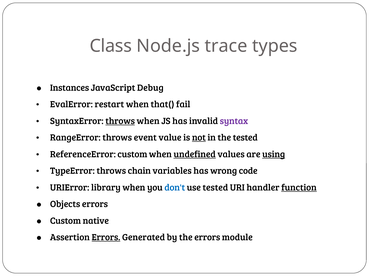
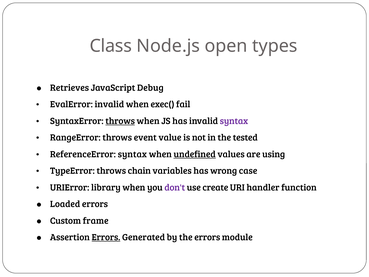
trace: trace -> open
Instances: Instances -> Retrieves
EvalError restart: restart -> invalid
that(: that( -> exec(
not underline: present -> none
ReferenceError custom: custom -> syntax
using underline: present -> none
code: code -> case
don't colour: blue -> purple
use tested: tested -> create
function underline: present -> none
Objects: Objects -> Loaded
native: native -> frame
